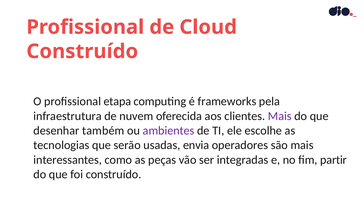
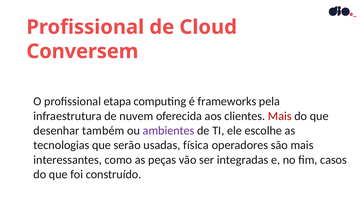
Construído at (82, 51): Construído -> Conversem
Mais at (280, 116) colour: purple -> red
envia: envia -> física
partir: partir -> casos
